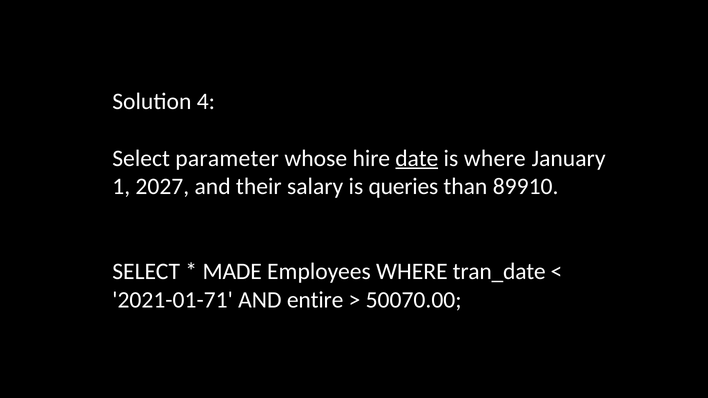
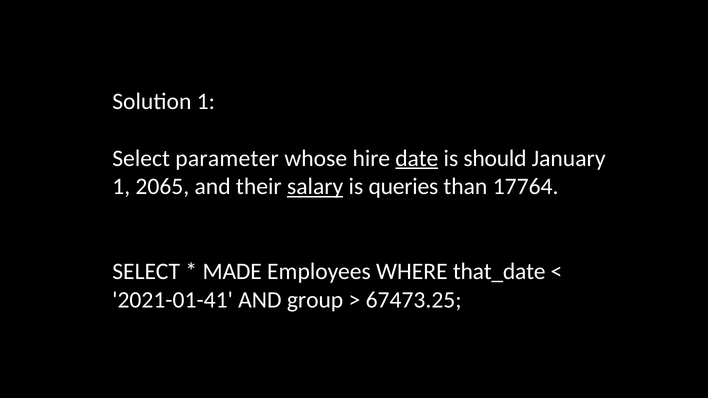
Solution 4: 4 -> 1
is where: where -> should
2027: 2027 -> 2065
salary underline: none -> present
89910: 89910 -> 17764
tran_date: tran_date -> that_date
2021-01-71: 2021-01-71 -> 2021-01-41
entire: entire -> group
50070.00: 50070.00 -> 67473.25
